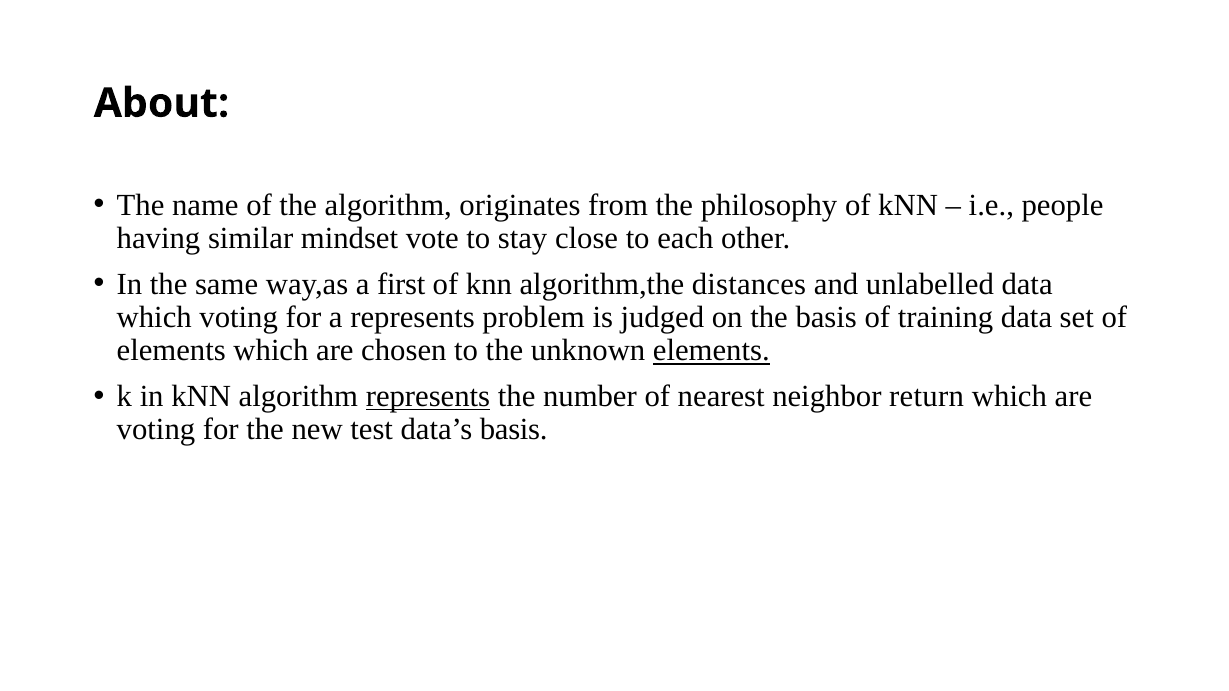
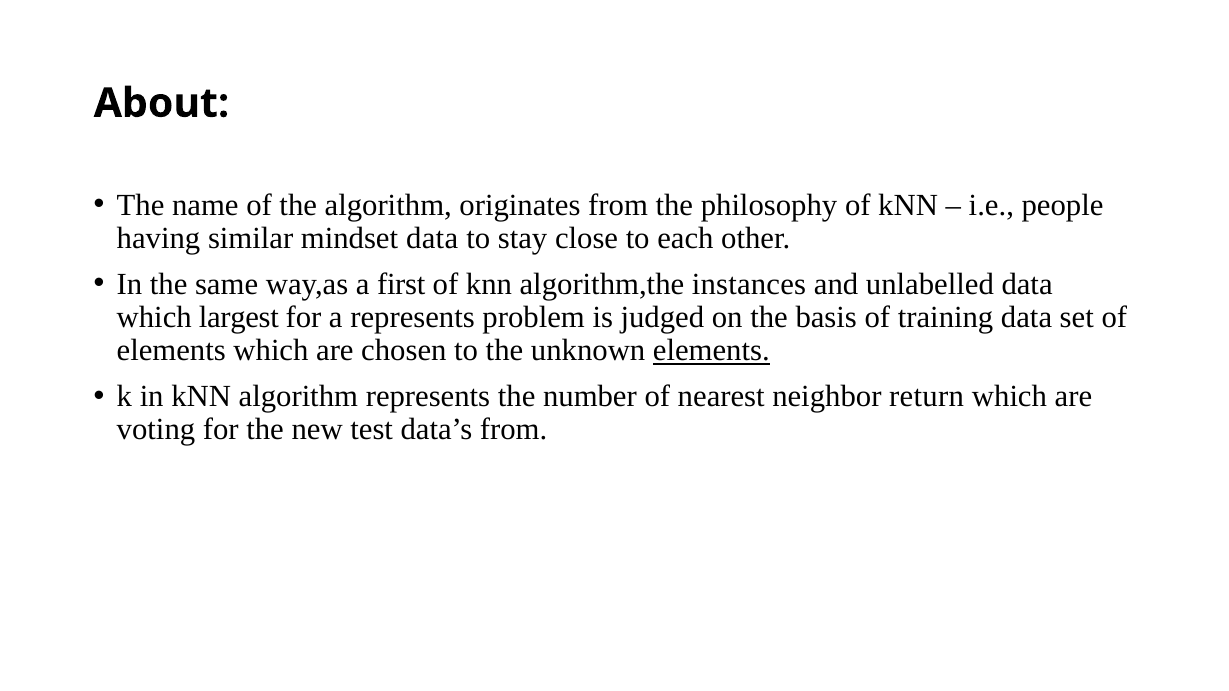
mindset vote: vote -> data
distances: distances -> instances
which voting: voting -> largest
represents at (428, 397) underline: present -> none
data’s basis: basis -> from
